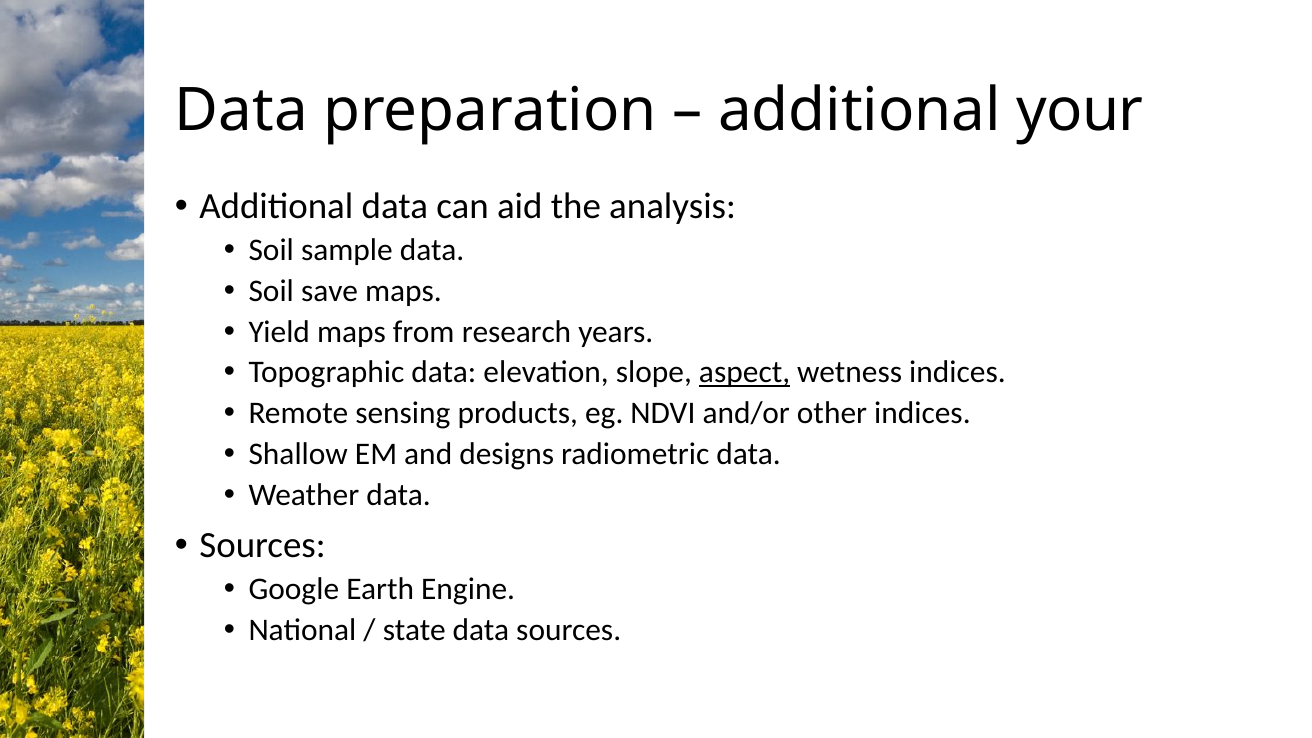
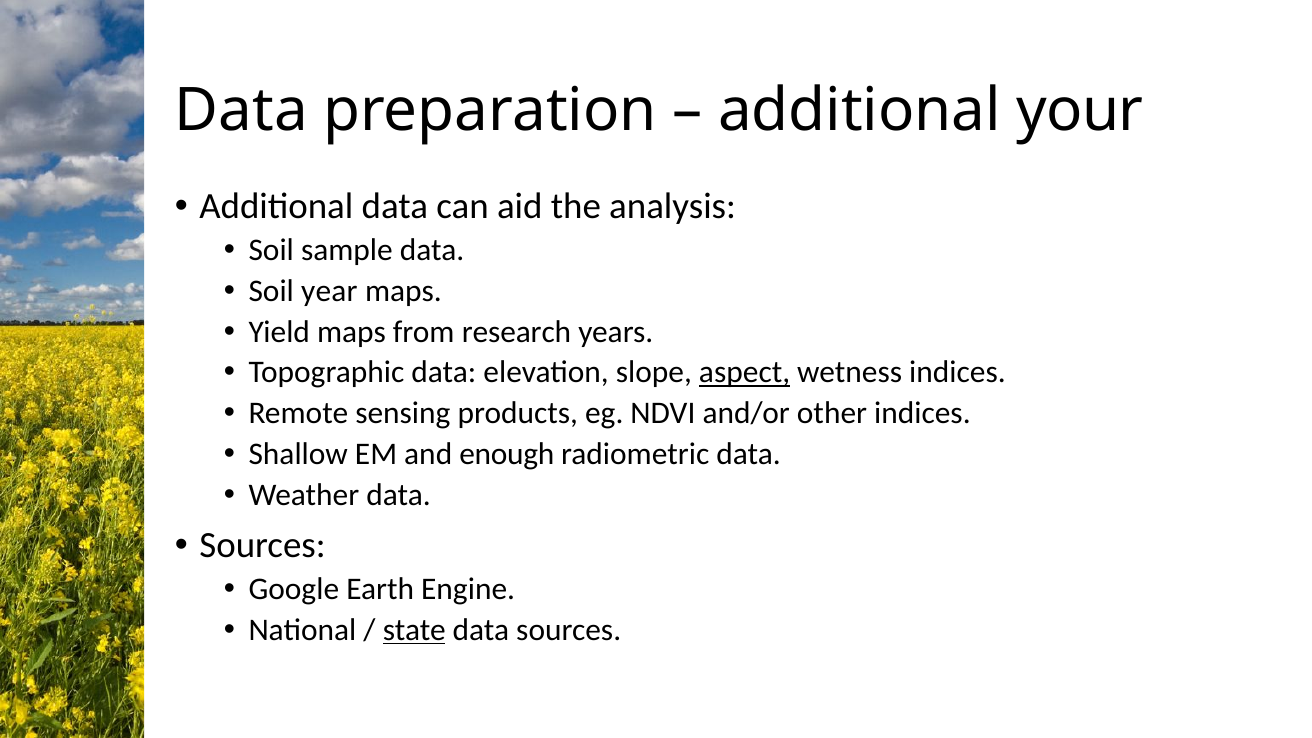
save: save -> year
designs: designs -> enough
state underline: none -> present
